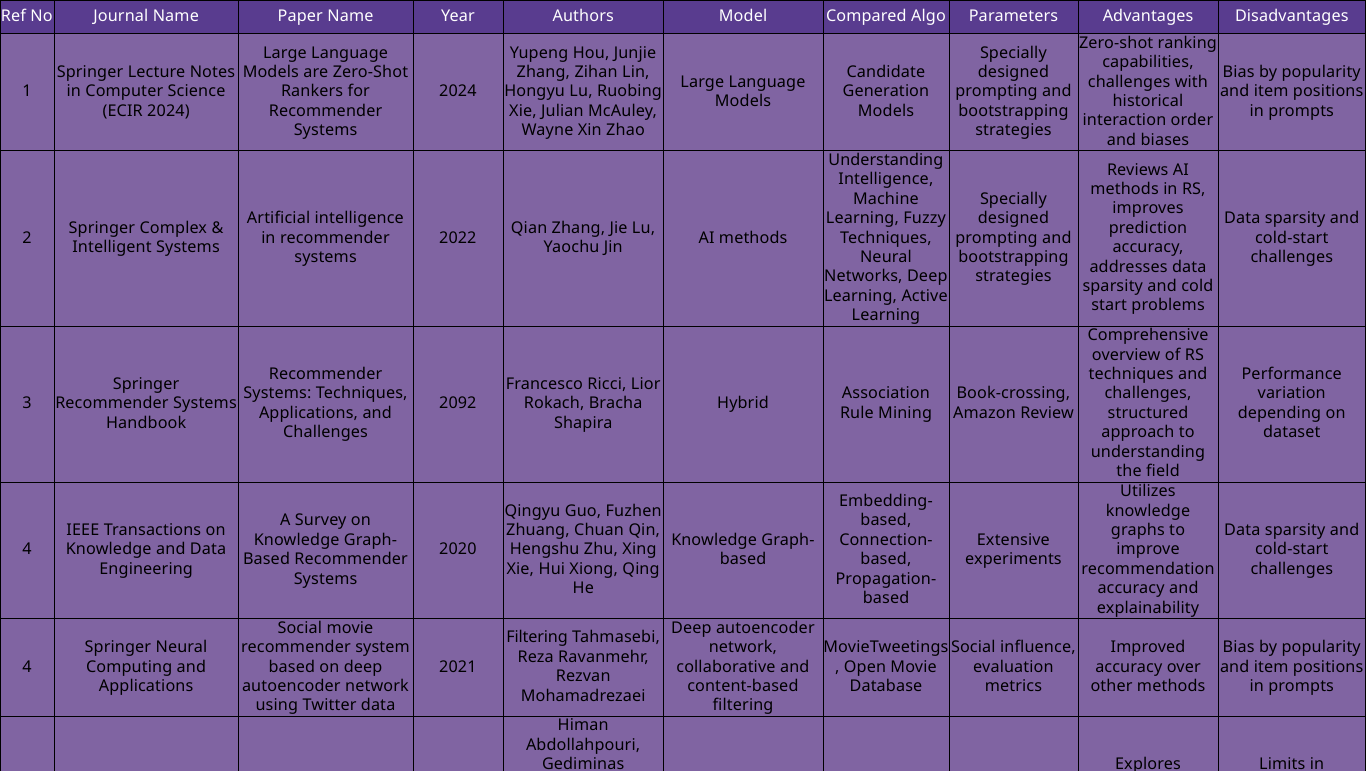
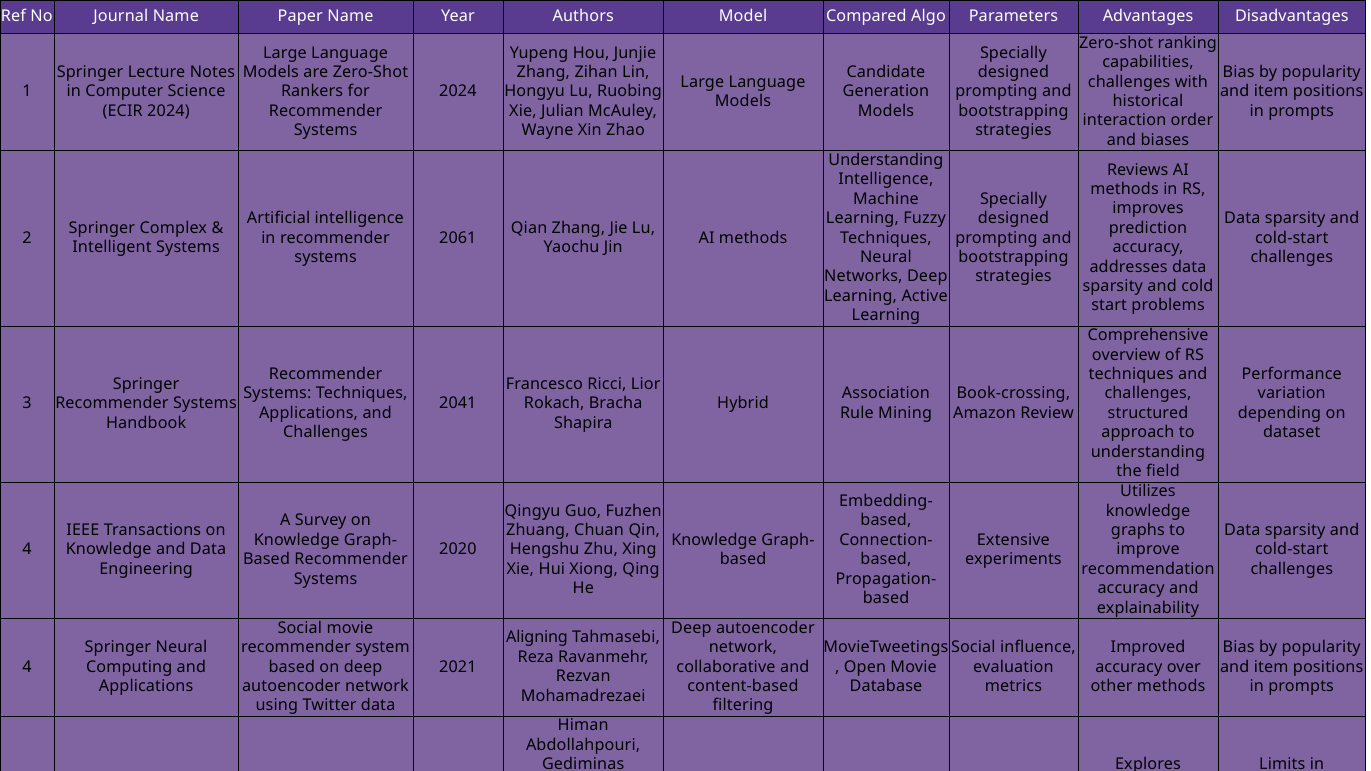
2022: 2022 -> 2061
2092: 2092 -> 2041
Filtering at (537, 638): Filtering -> Aligning
